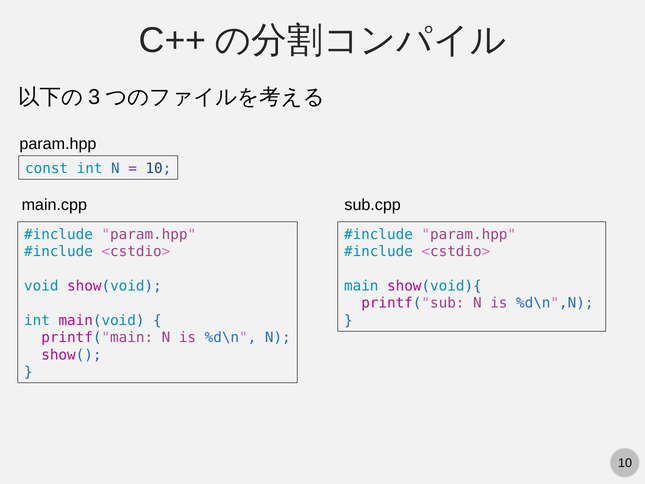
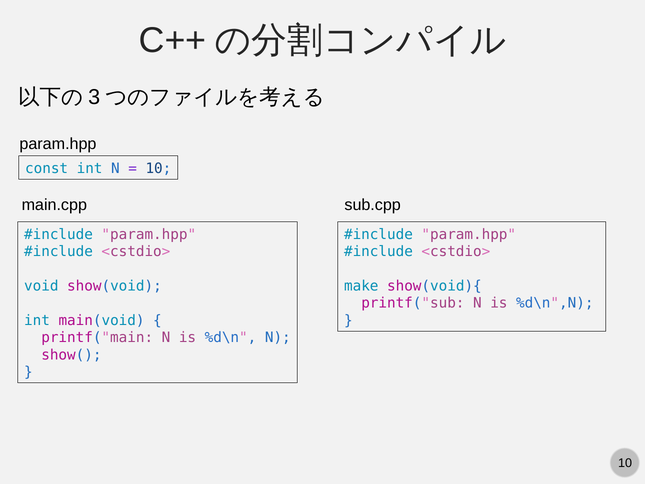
main: main -> make
